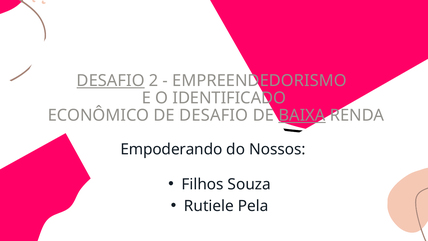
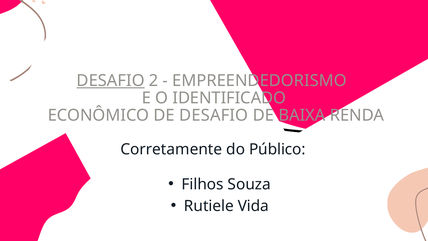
BAIXA underline: present -> none
Empoderando: Empoderando -> Corretamente
Nossos: Nossos -> Público
Pela: Pela -> Vida
